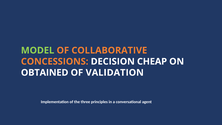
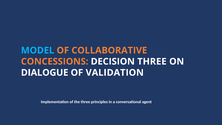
MODEL colour: light green -> light blue
DECISION CHEAP: CHEAP -> THREE
OBTAINED: OBTAINED -> DIALOGUE
